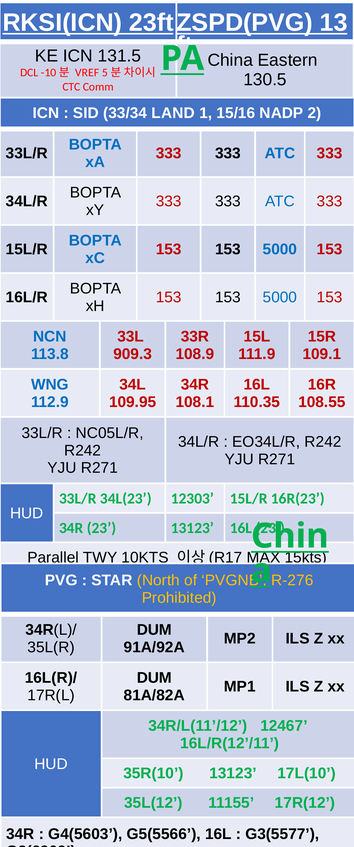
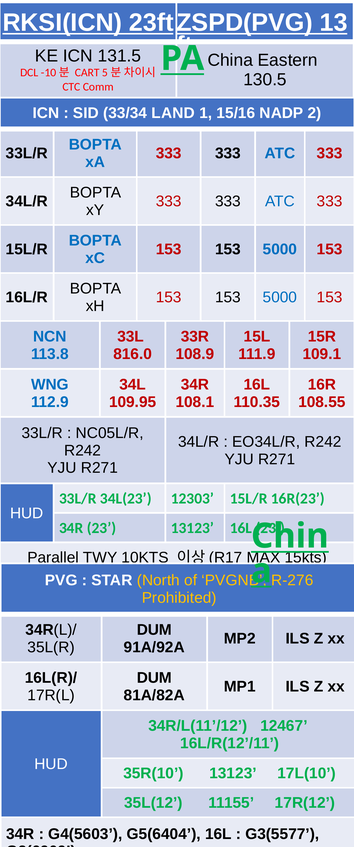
VREF: VREF -> CART
909.3: 909.3 -> 816.0
G5(5566: G5(5566 -> G5(6404
